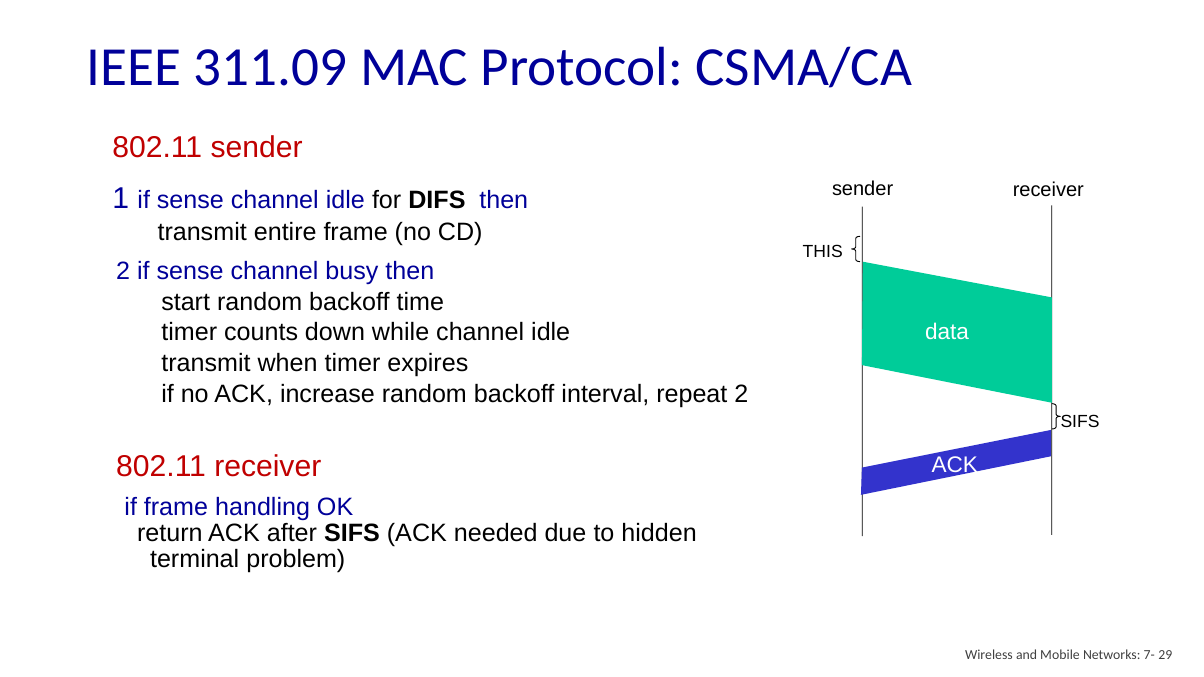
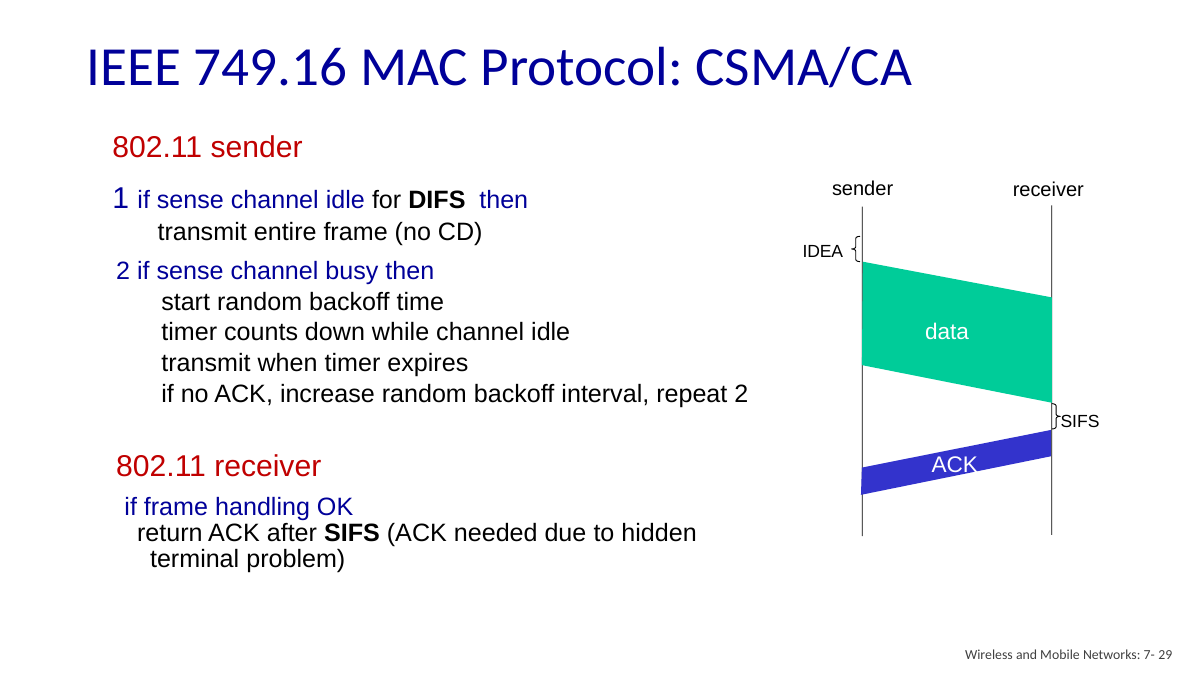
311.09: 311.09 -> 749.16
THIS: THIS -> IDEA
